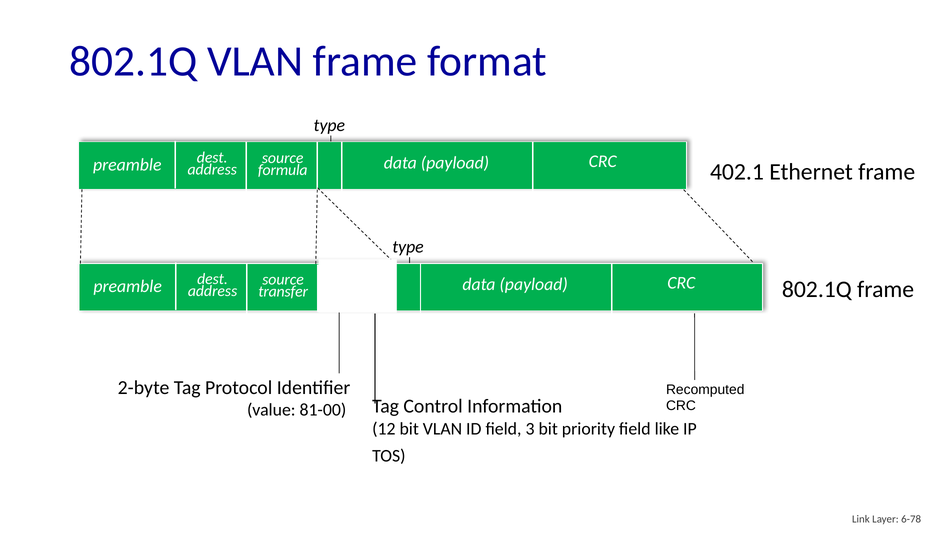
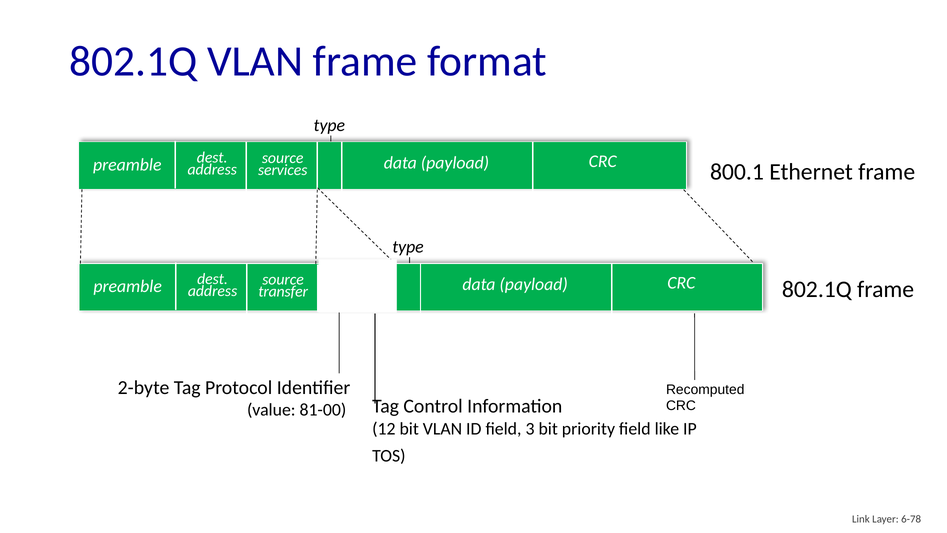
402.1: 402.1 -> 800.1
formula: formula -> services
